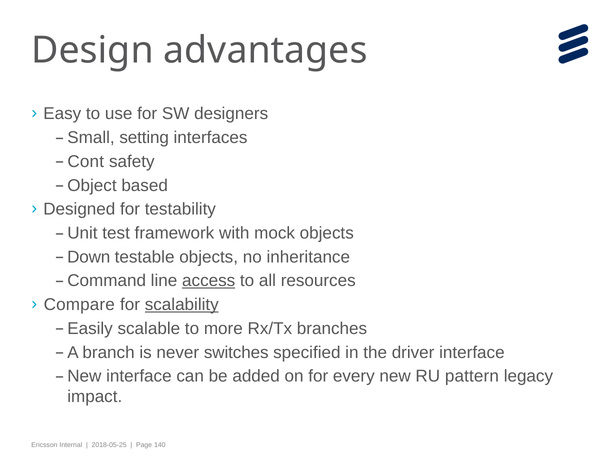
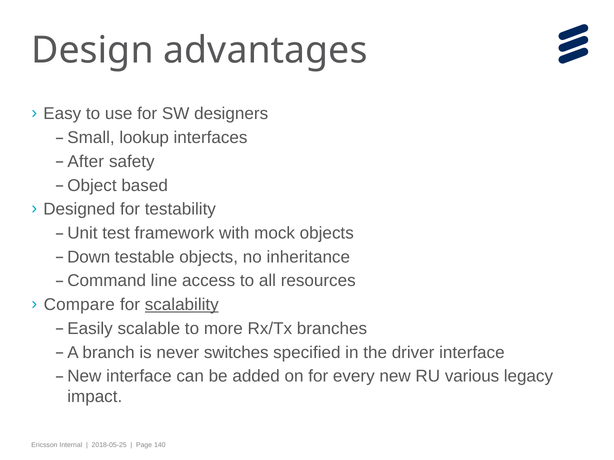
setting: setting -> lookup
Cont: Cont -> After
access underline: present -> none
pattern: pattern -> various
